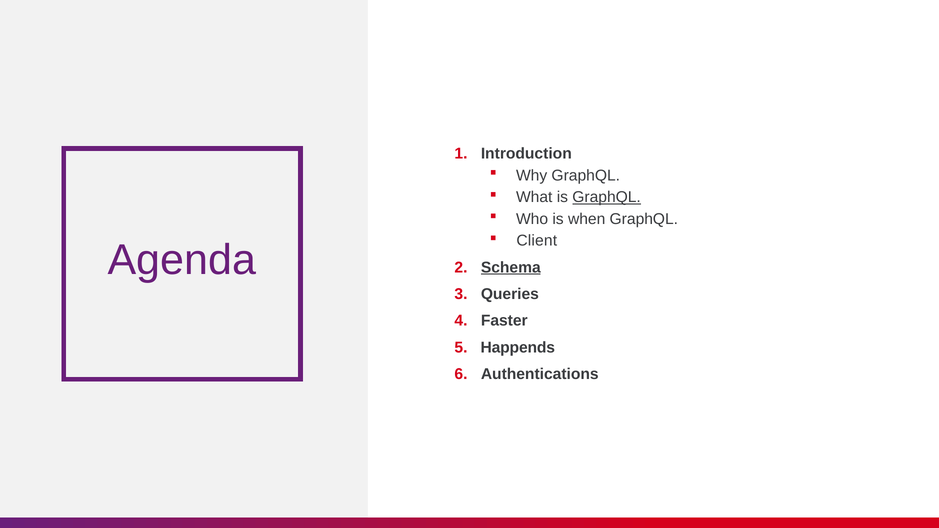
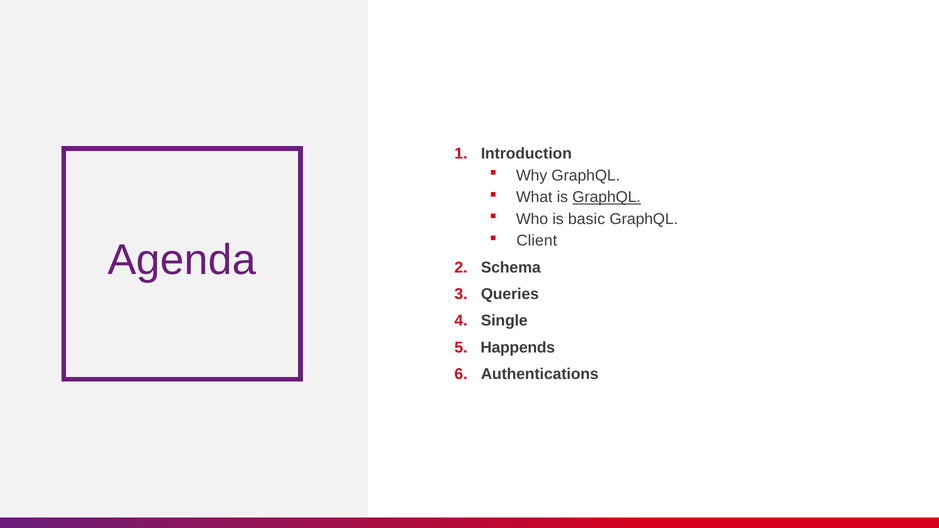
when: when -> basic
Schema underline: present -> none
Faster: Faster -> Single
